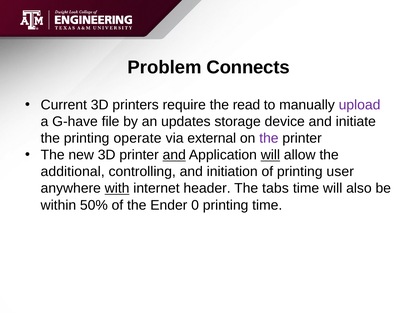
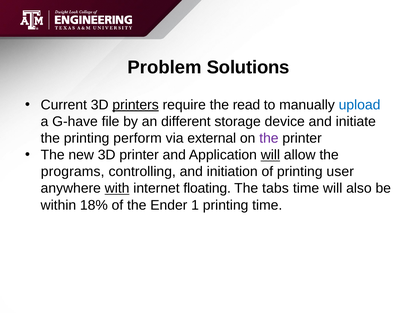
Connects: Connects -> Solutions
printers underline: none -> present
upload colour: purple -> blue
updates: updates -> different
operate: operate -> perform
and at (174, 155) underline: present -> none
additional: additional -> programs
header: header -> floating
50%: 50% -> 18%
0: 0 -> 1
